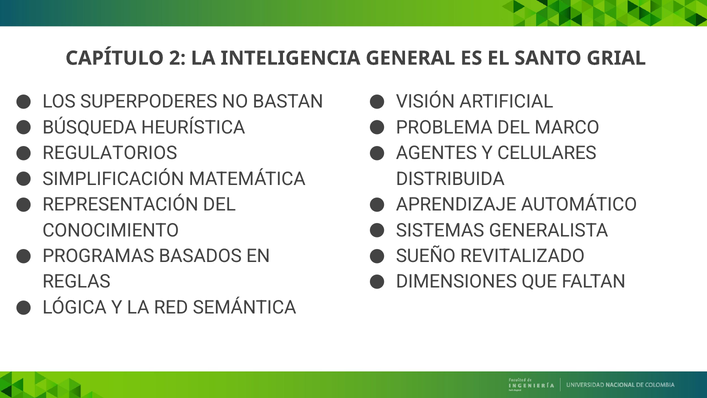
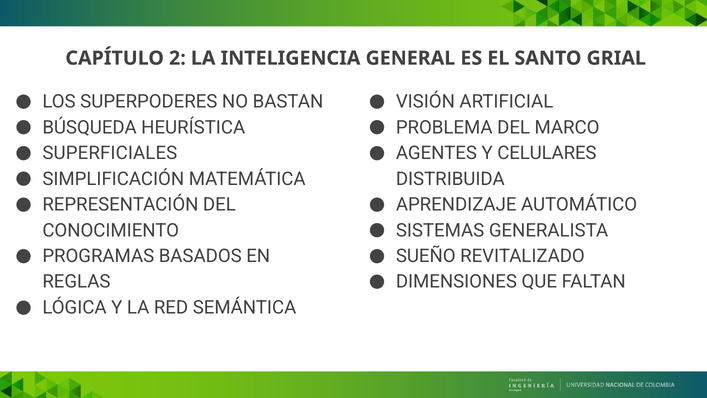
REGULATORIOS: REGULATORIOS -> SUPERFICIALES
